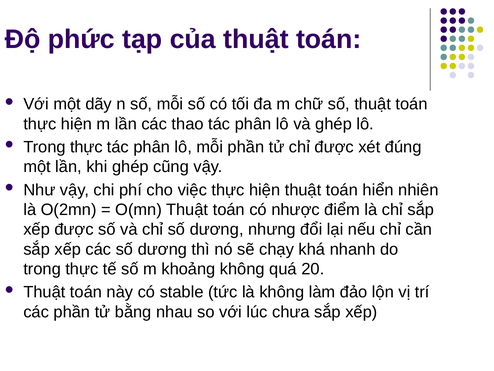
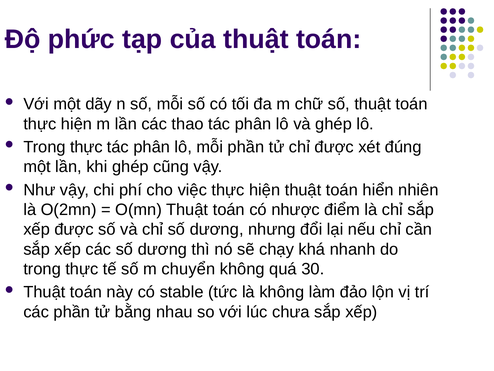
khoảng: khoảng -> chuyển
20: 20 -> 30
